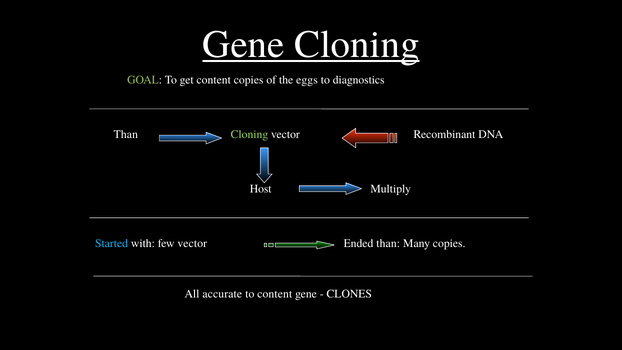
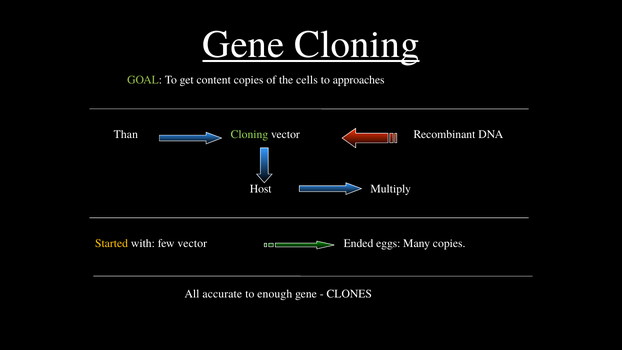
eggs: eggs -> cells
diagnostics: diagnostics -> approaches
Started colour: light blue -> yellow
Ended than: than -> eggs
to content: content -> enough
